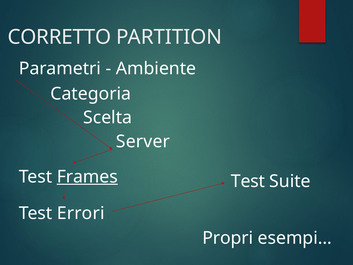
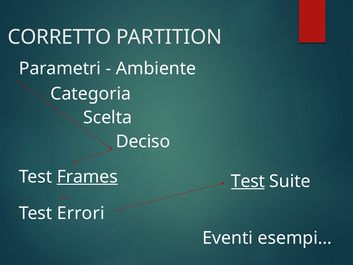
Server: Server -> Deciso
Test at (248, 181) underline: none -> present
Propri: Propri -> Eventi
